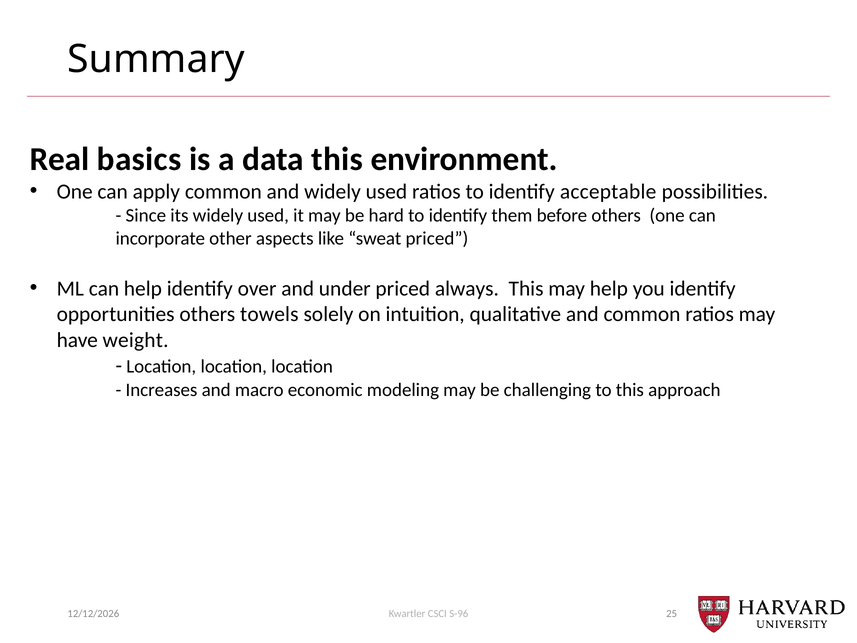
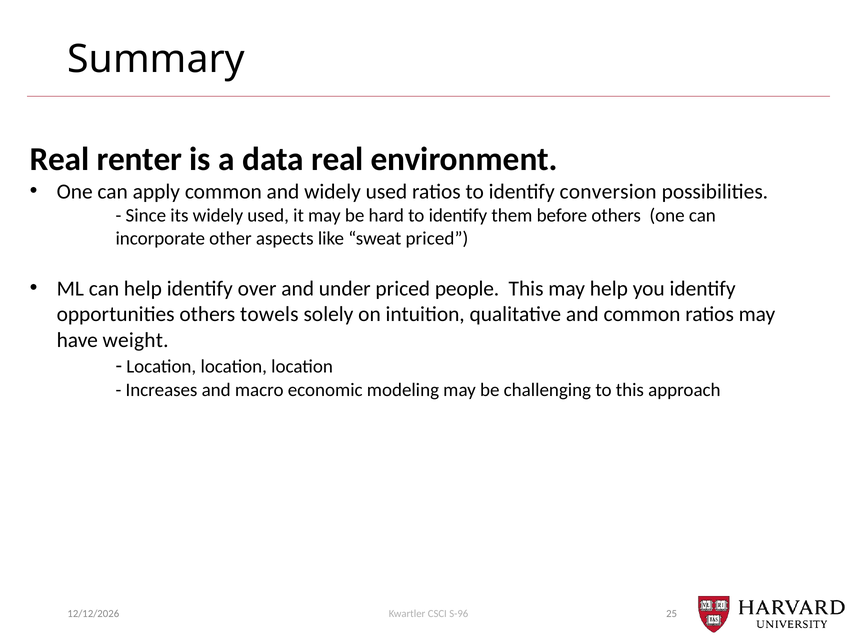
basics: basics -> renter
data this: this -> real
acceptable: acceptable -> conversion
always: always -> people
